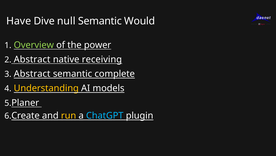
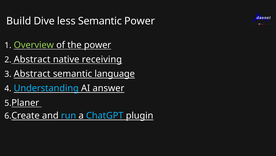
Have: Have -> Build
null: null -> less
Semantic Would: Would -> Power
complete: complete -> language
Understanding colour: yellow -> light blue
models: models -> answer
run colour: yellow -> light blue
